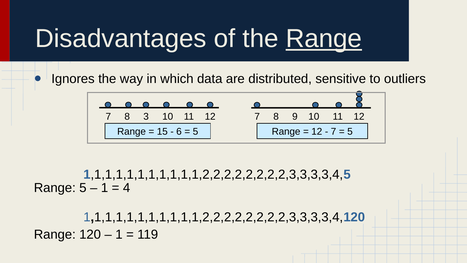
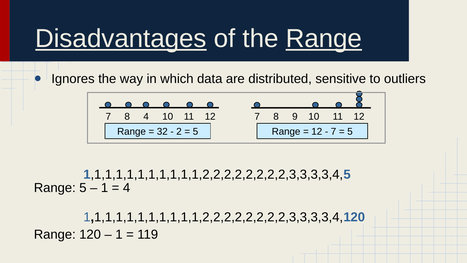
Disadvantages underline: none -> present
8 3: 3 -> 4
15: 15 -> 32
6: 6 -> 2
